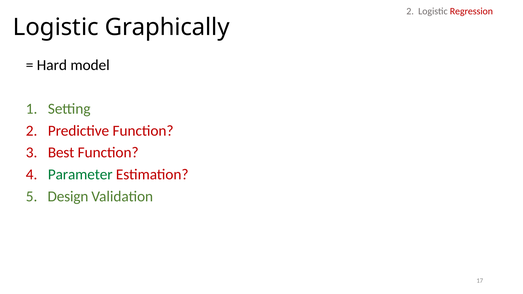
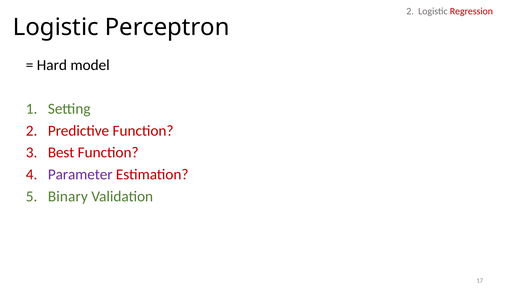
Graphically: Graphically -> Perceptron
Parameter colour: green -> purple
Design: Design -> Binary
